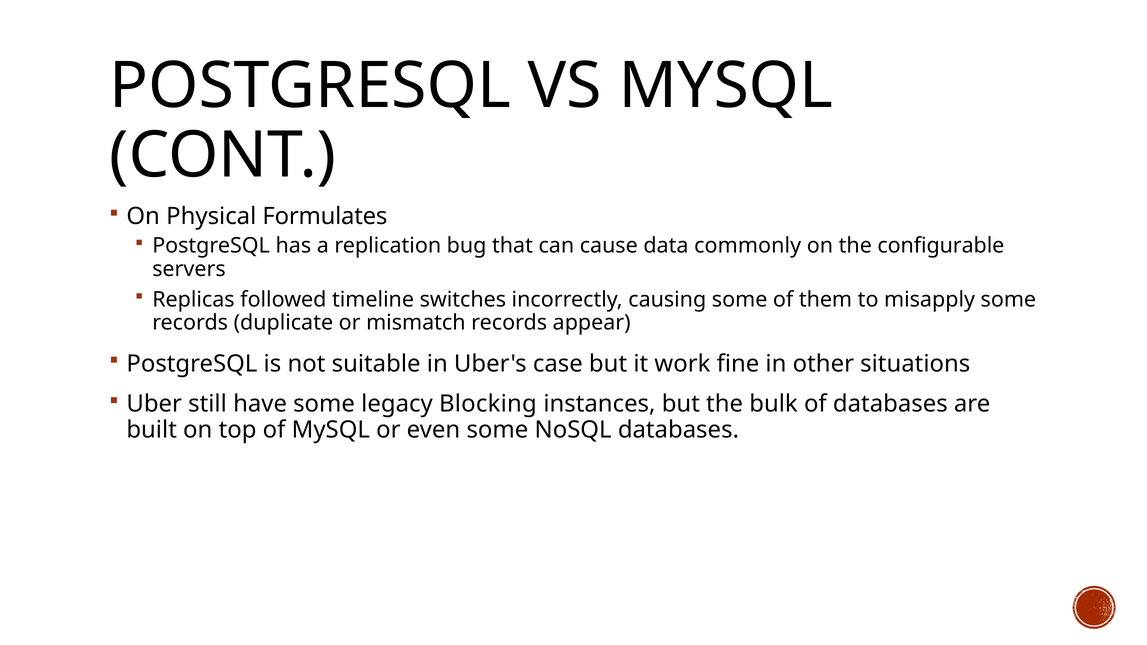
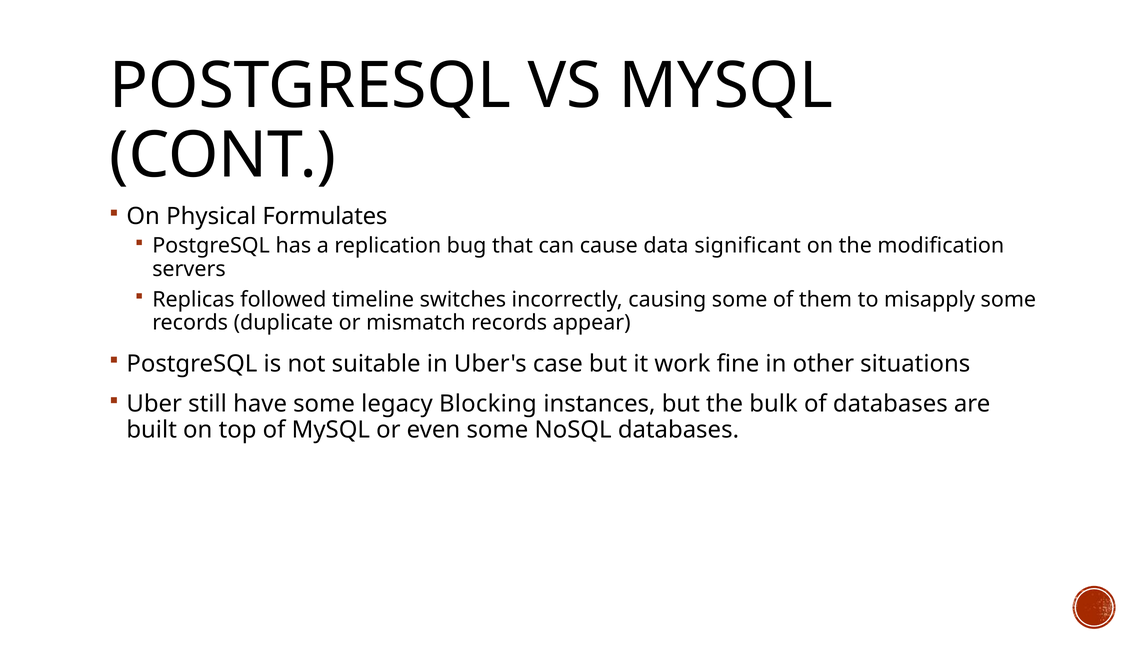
commonly: commonly -> significant
configurable: configurable -> modification
